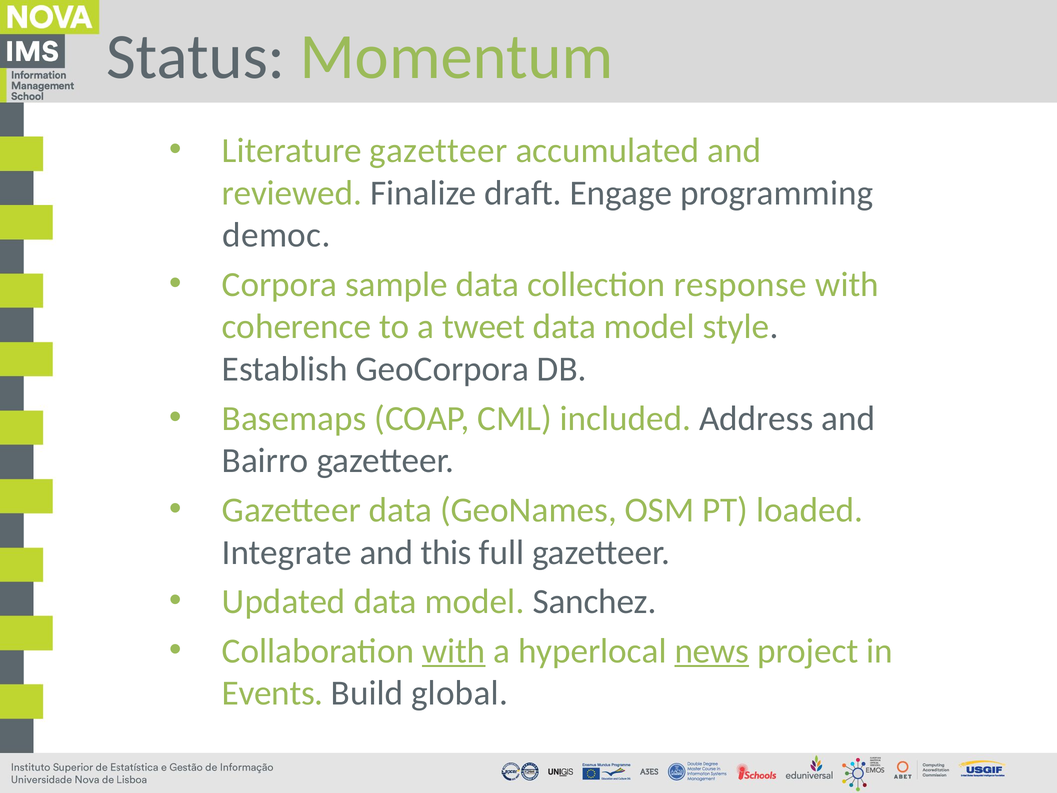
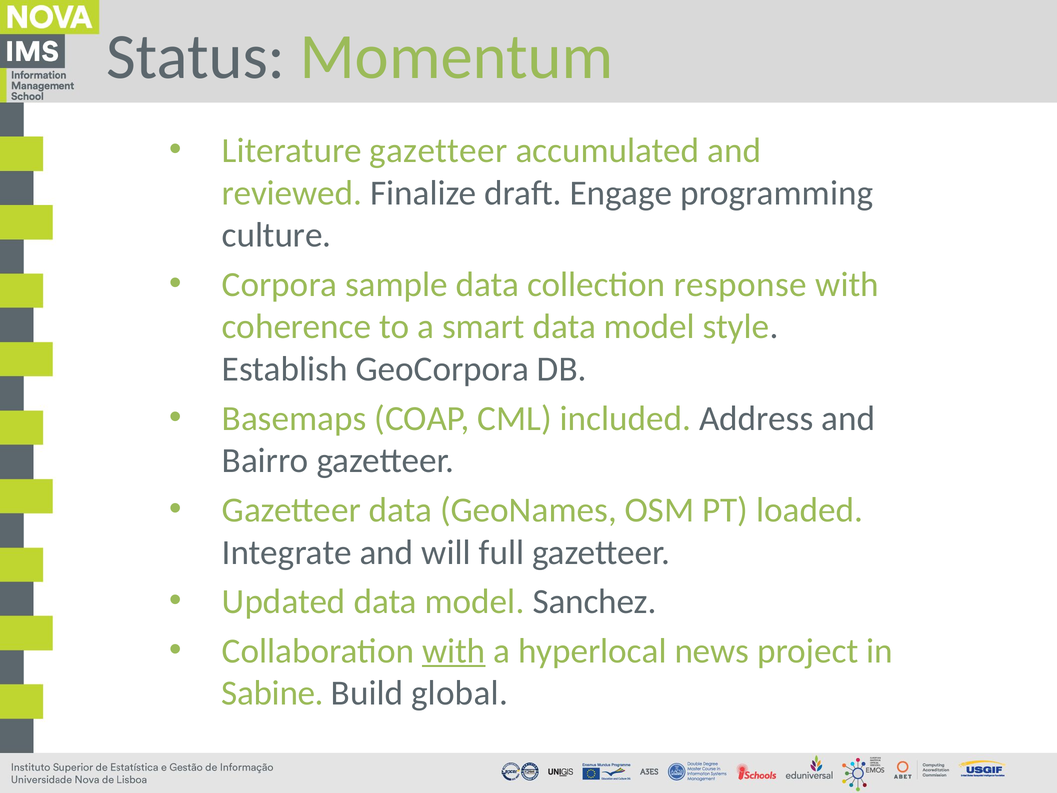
democ: democ -> culture
tweet: tweet -> smart
this: this -> will
news underline: present -> none
Events: Events -> Sabine
